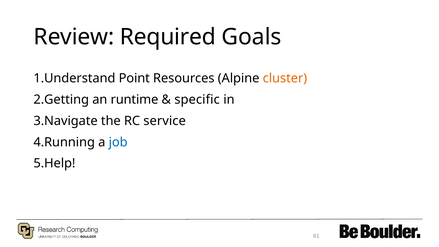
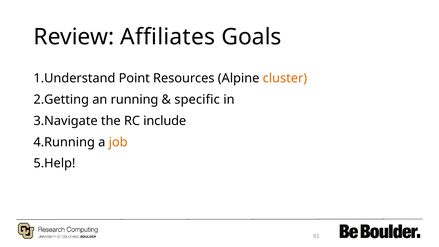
Required: Required -> Affiliates
runtime: runtime -> running
service: service -> include
job colour: blue -> orange
